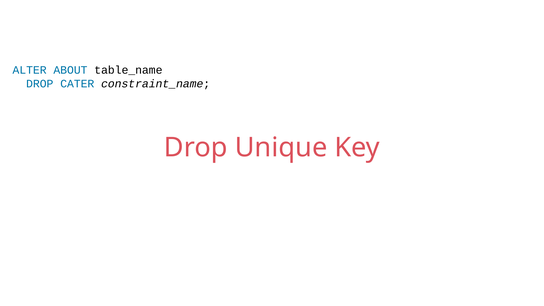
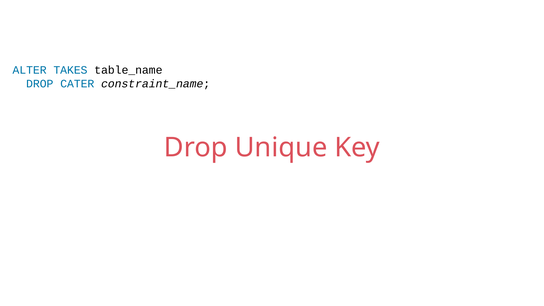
ABOUT: ABOUT -> TAKES
